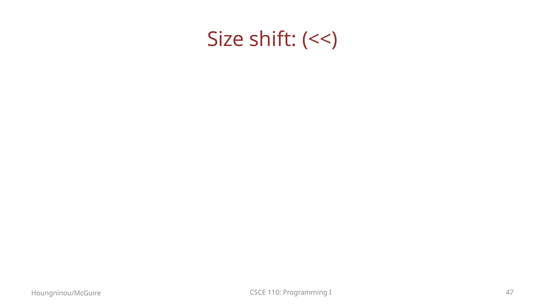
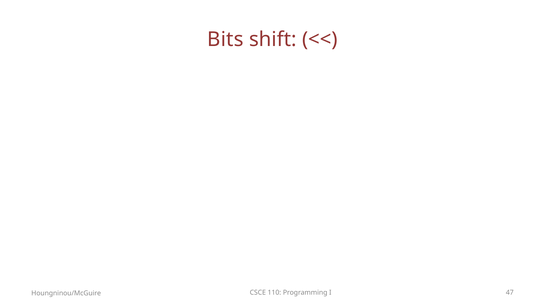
Size: Size -> Bits
